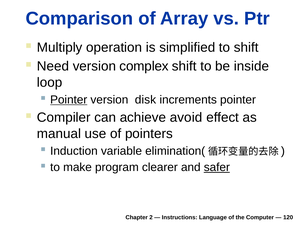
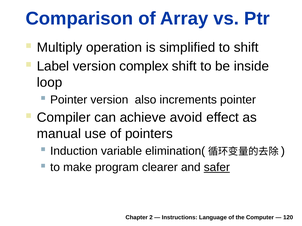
Need: Need -> Label
Pointer at (69, 100) underline: present -> none
disk: disk -> also
